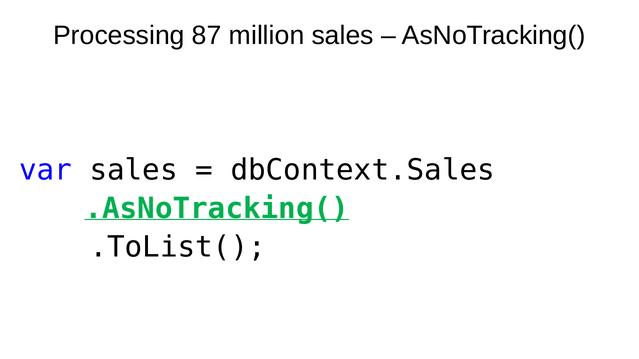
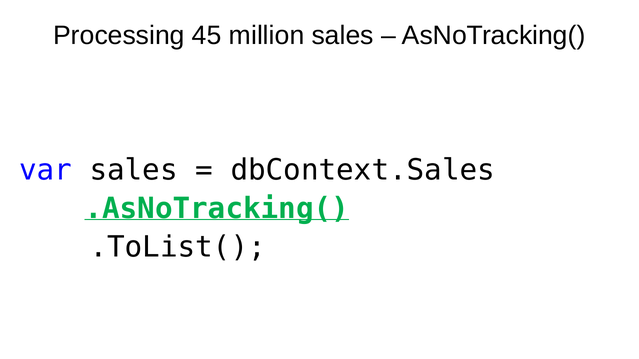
87: 87 -> 45
